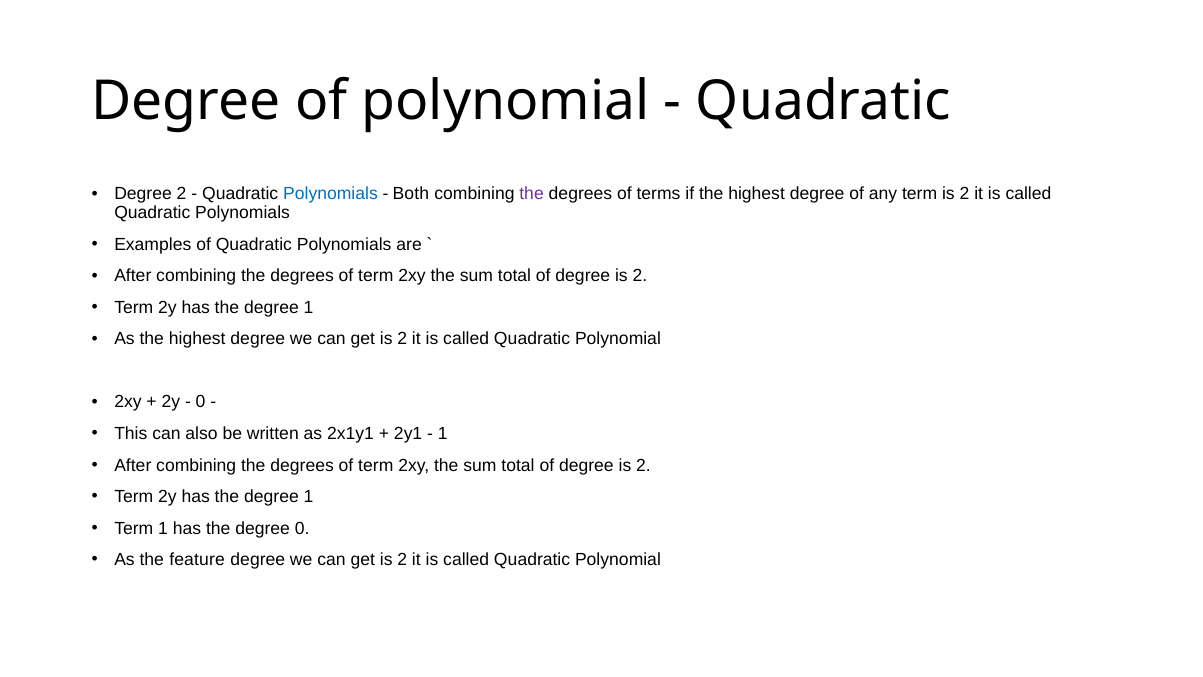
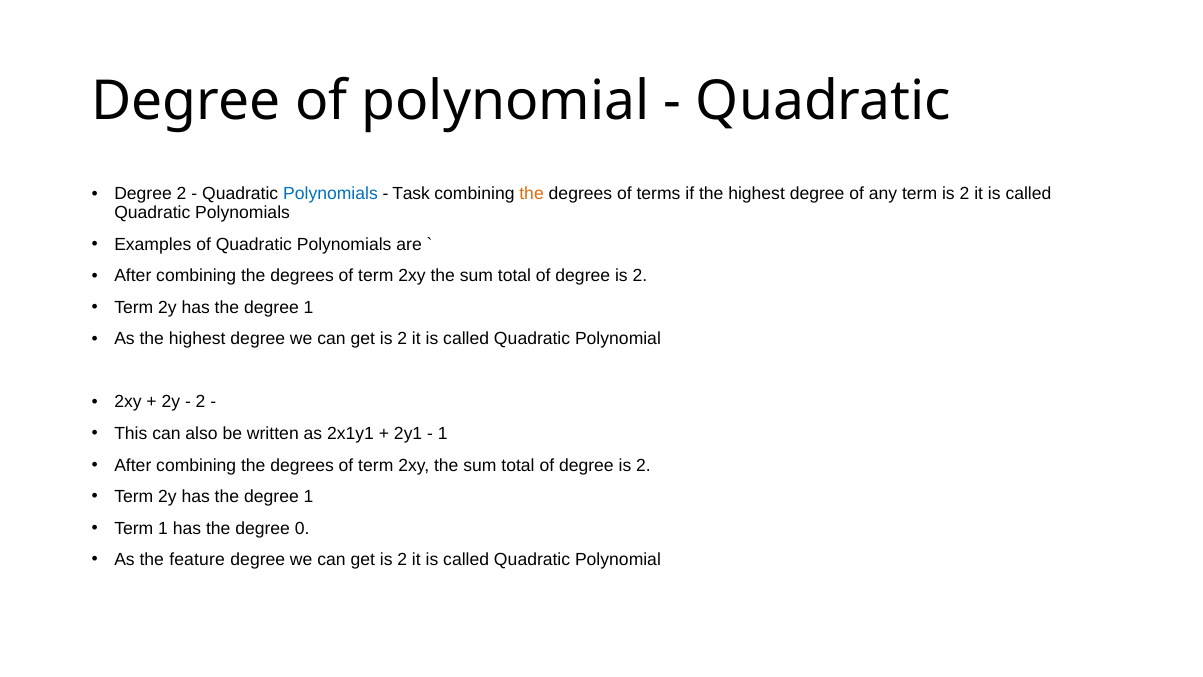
Both: Both -> Task
the at (532, 194) colour: purple -> orange
0 at (201, 402): 0 -> 2
